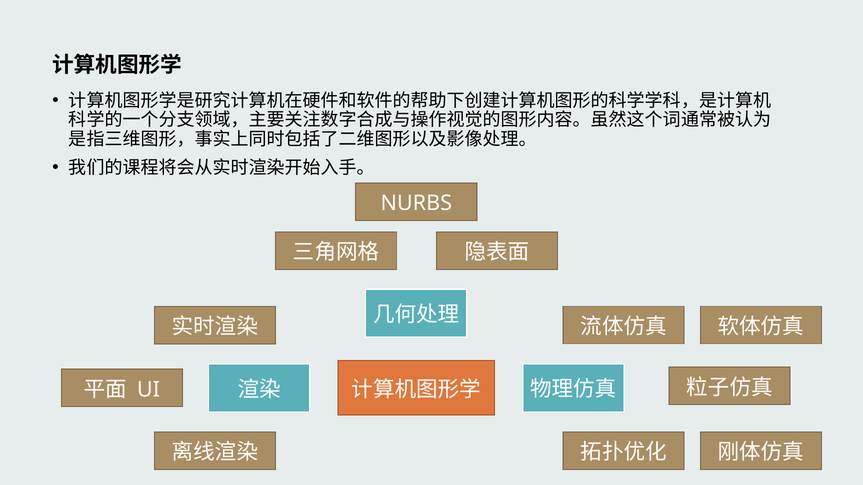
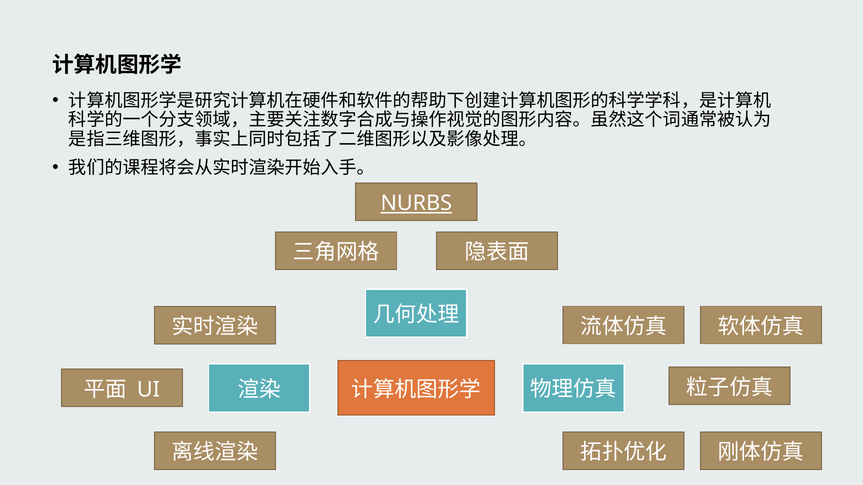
NURBS underline: none -> present
